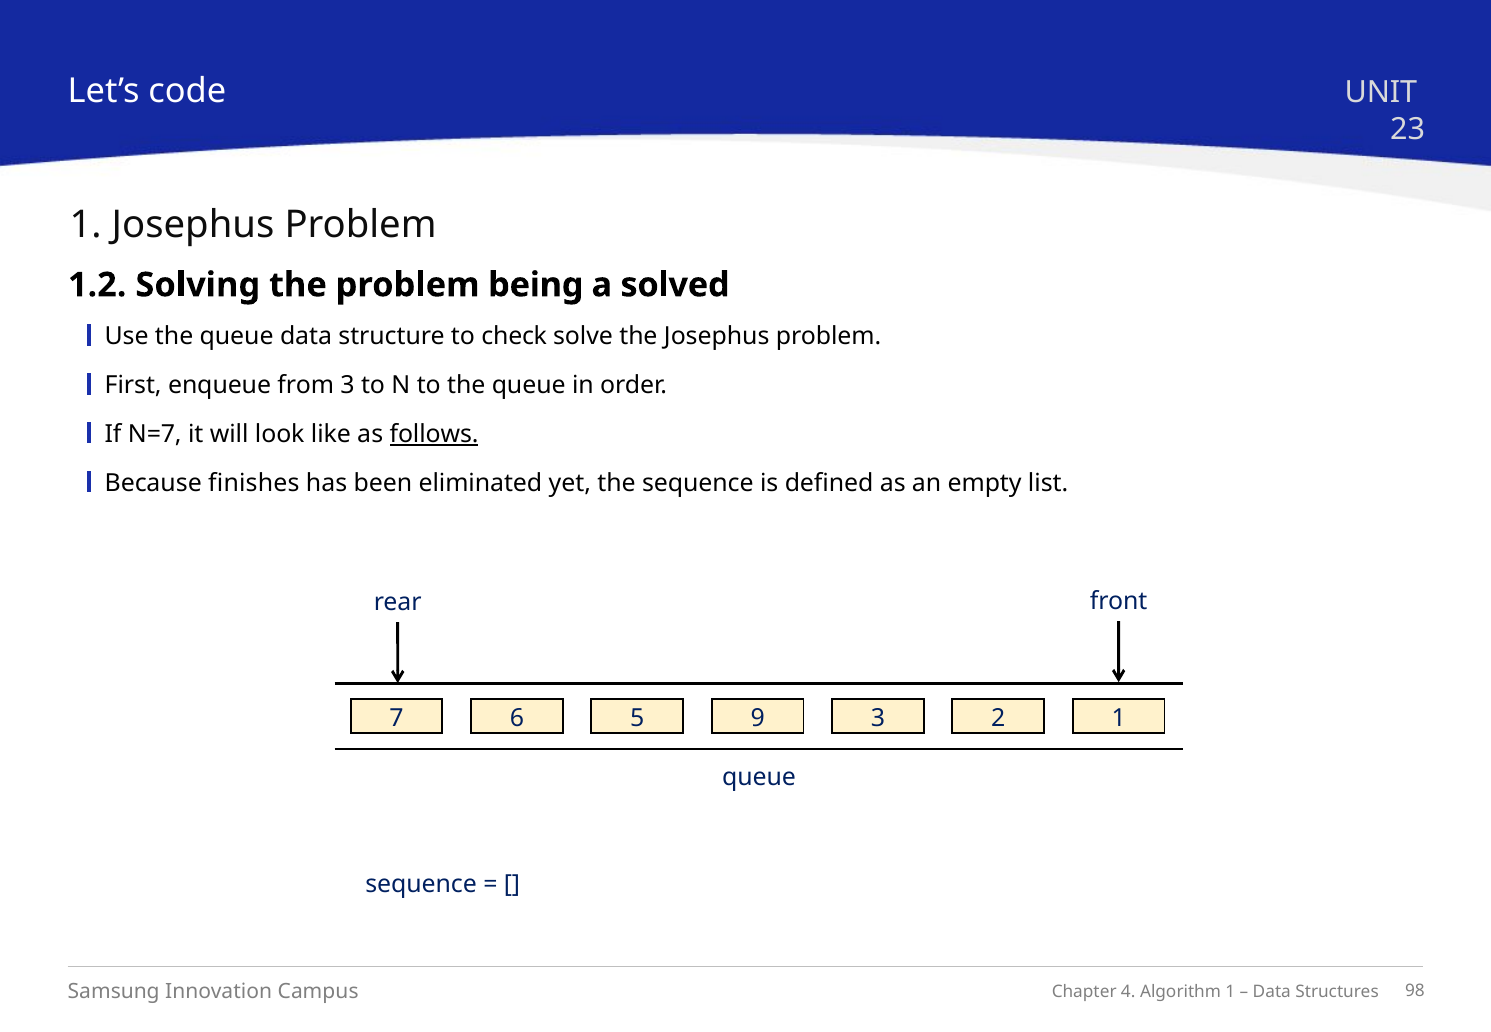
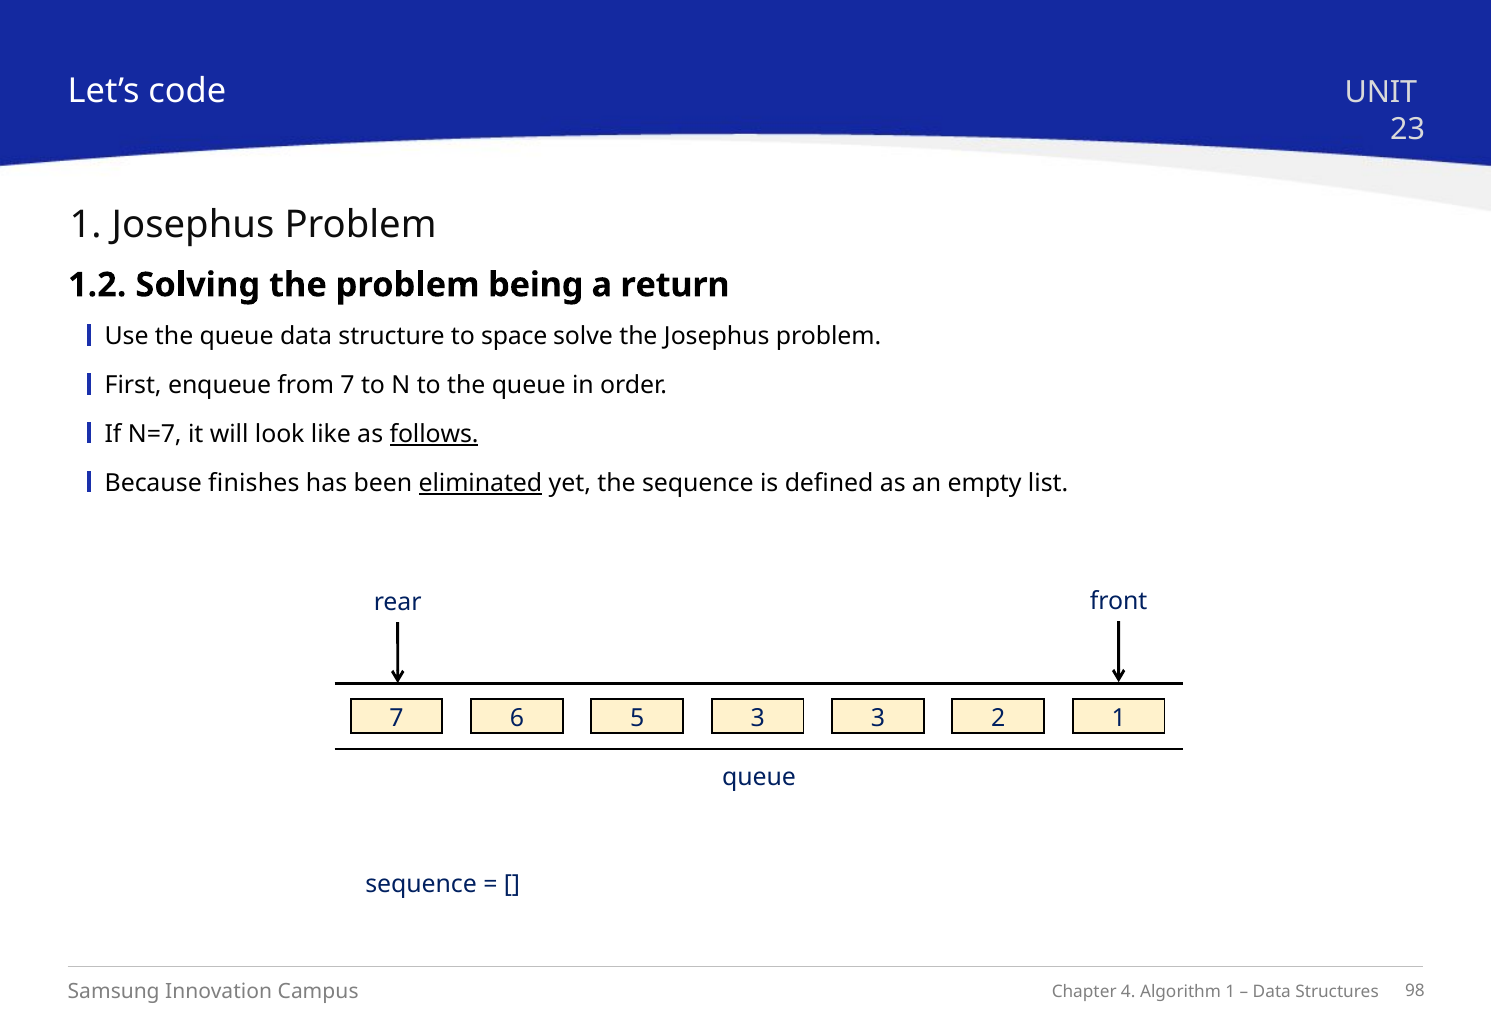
solved: solved -> return
check: check -> space
from 3: 3 -> 7
eliminated underline: none -> present
5 9: 9 -> 3
